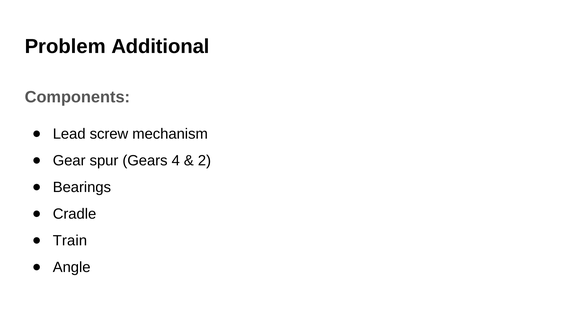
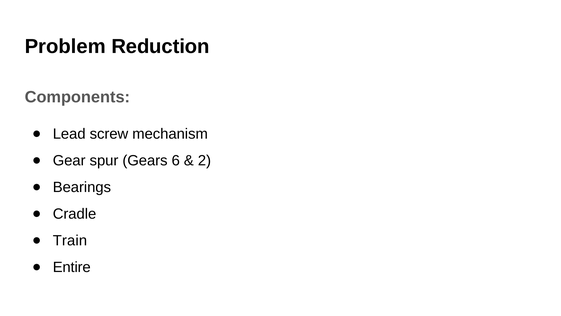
Additional: Additional -> Reduction
4: 4 -> 6
Angle: Angle -> Entire
